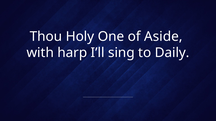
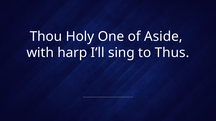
Daily: Daily -> Thus
